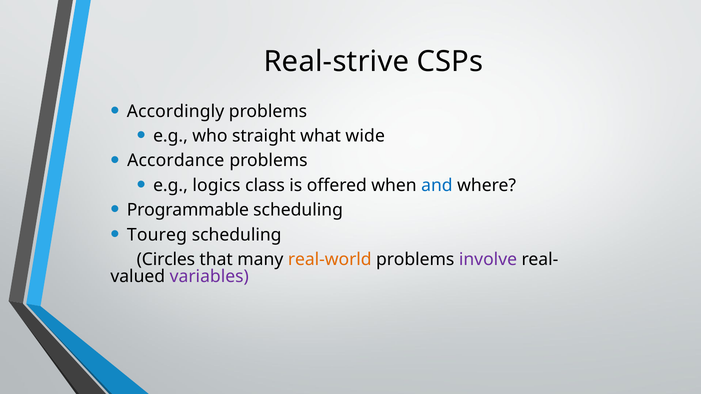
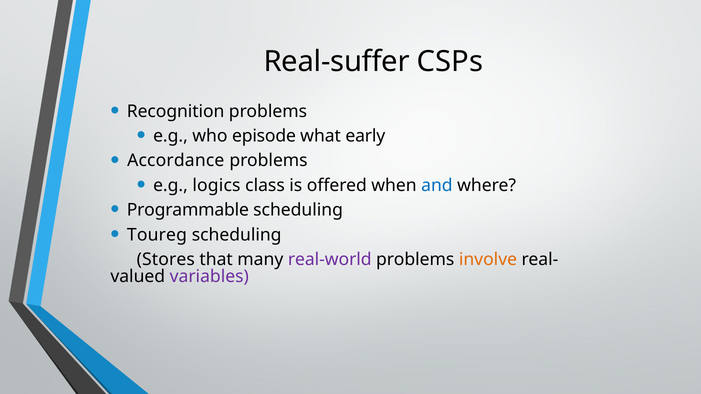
Real-strive: Real-strive -> Real-suffer
Accordingly: Accordingly -> Recognition
straight: straight -> episode
wide: wide -> early
Circles: Circles -> Stores
real-world colour: orange -> purple
involve colour: purple -> orange
